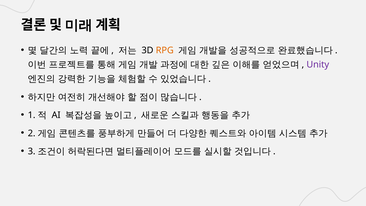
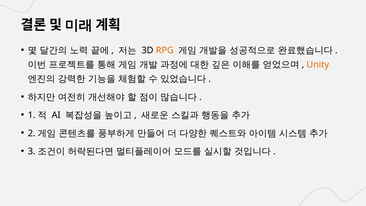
Unity colour: purple -> orange
